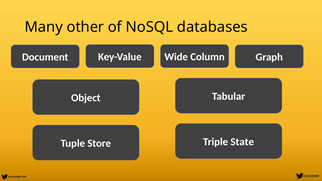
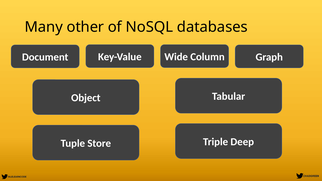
State: State -> Deep
